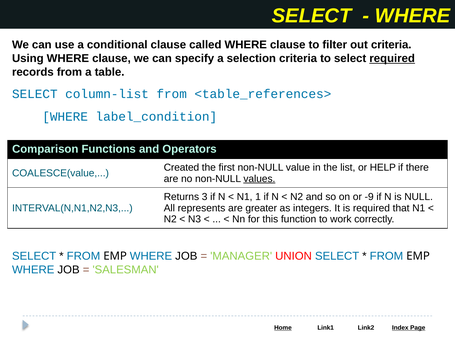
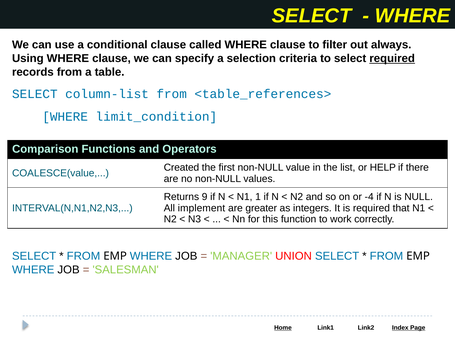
out criteria: criteria -> always
label_condition: label_condition -> limit_condition
values underline: present -> none
3: 3 -> 9
-9: -9 -> -4
represents: represents -> implement
